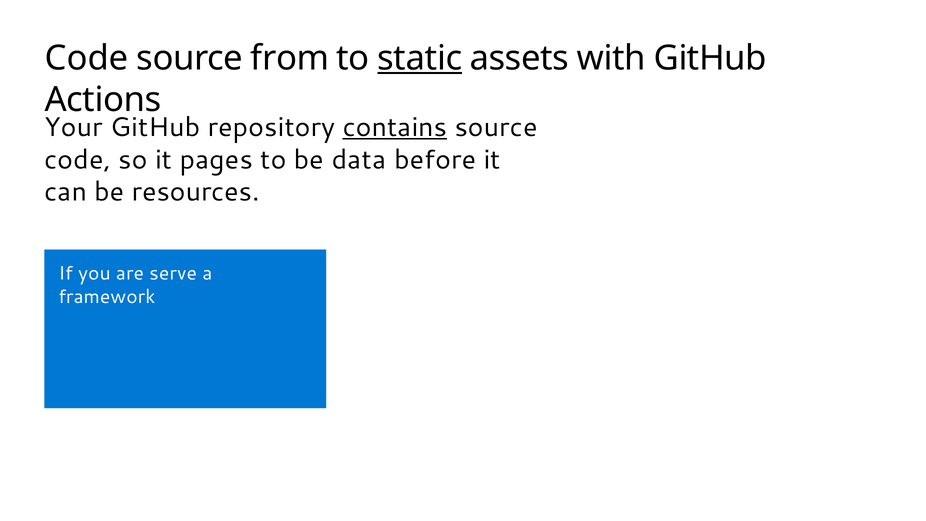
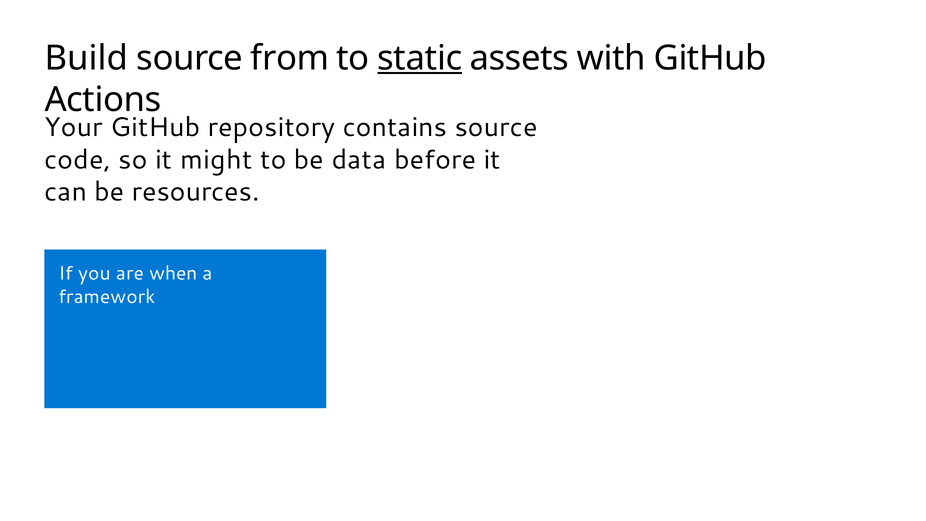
Code at (87, 58): Code -> Build
contains underline: present -> none
pages: pages -> might
serve: serve -> when
